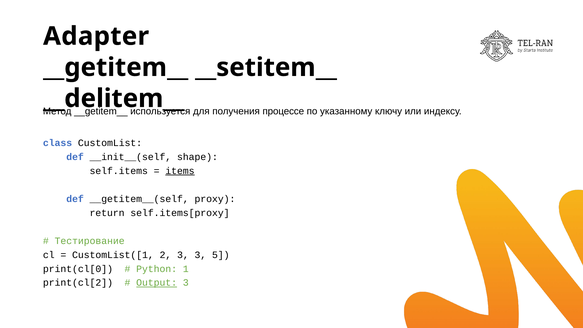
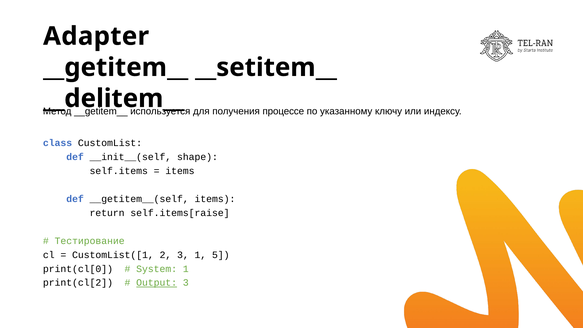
items at (180, 171) underline: present -> none
__getitem__(self proxy: proxy -> items
self.items[proxy: self.items[proxy -> self.items[raise
3 3: 3 -> 1
Python: Python -> System
